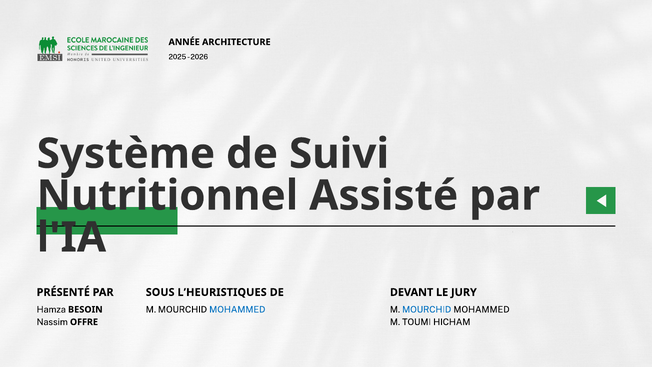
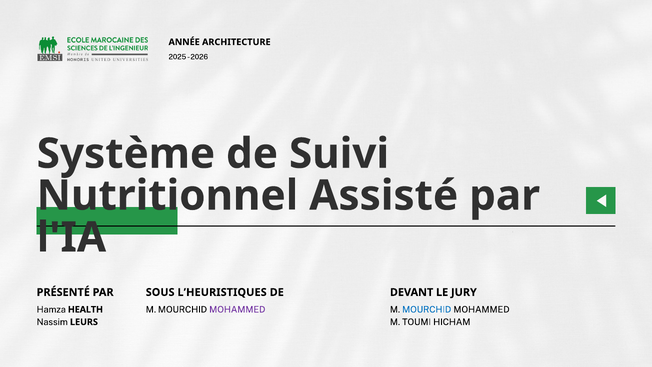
BESOIN: BESOIN -> HEALTH
MOHAMMED at (237, 309) colour: blue -> purple
OFFRE: OFFRE -> LEURS
